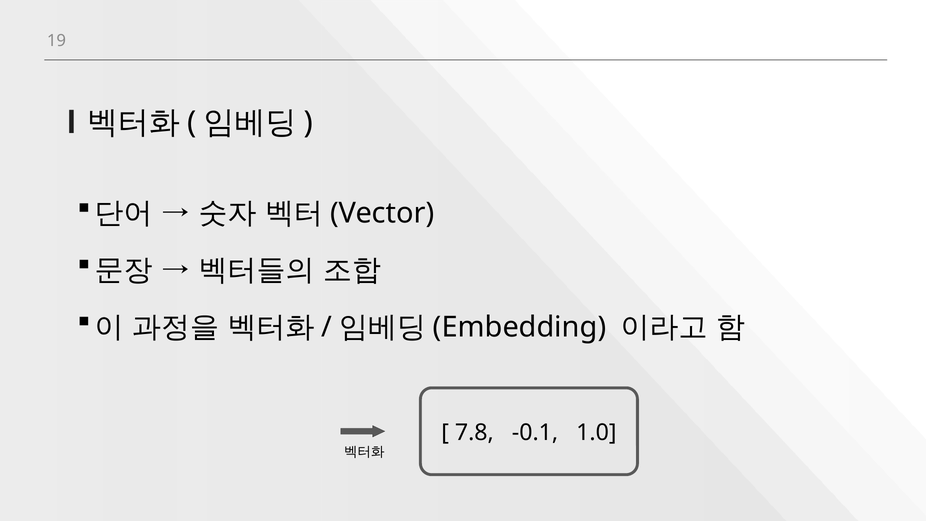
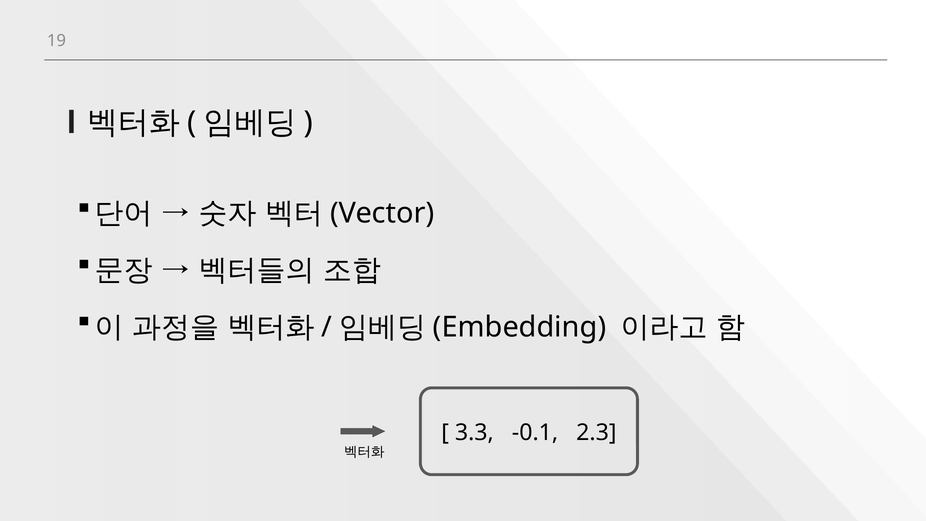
7.8: 7.8 -> 3.3
1.0: 1.0 -> 2.3
